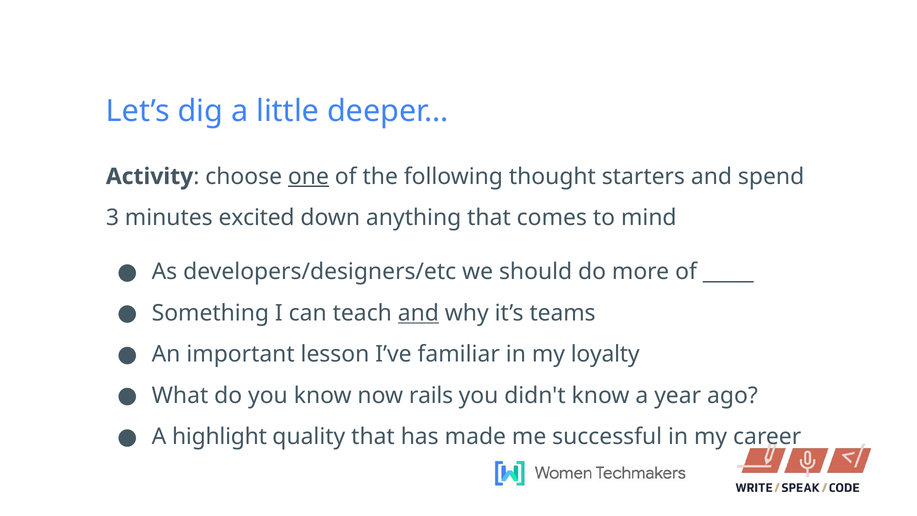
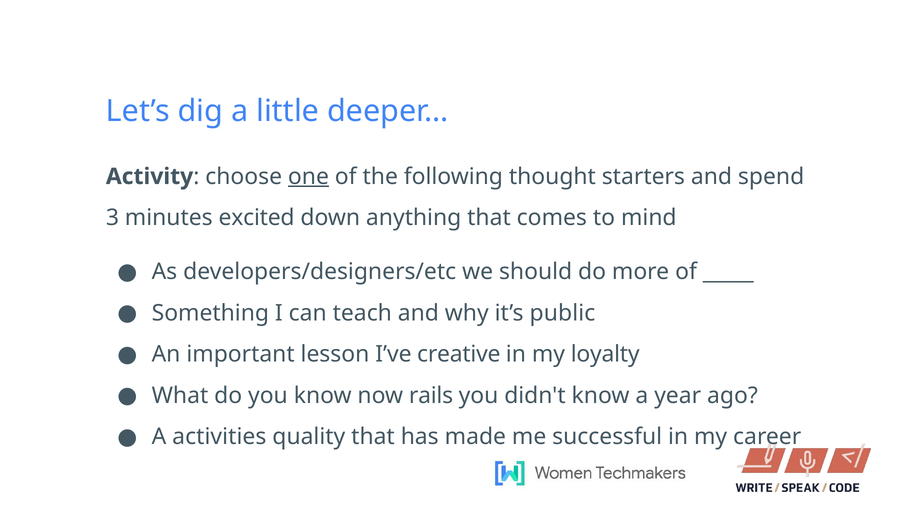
and at (418, 313) underline: present -> none
teams: teams -> public
familiar: familiar -> creative
highlight: highlight -> activities
